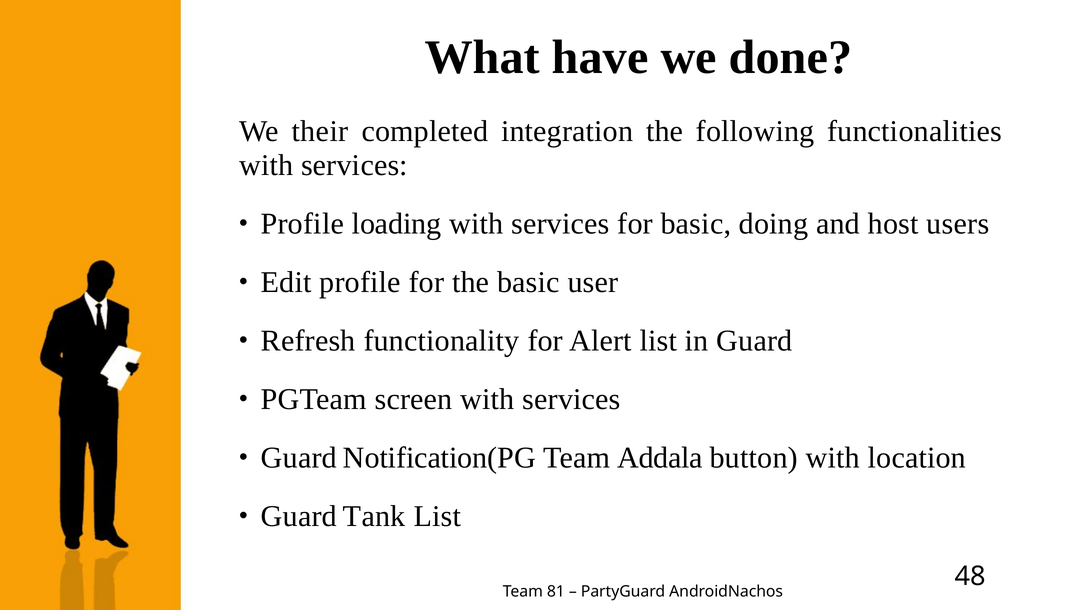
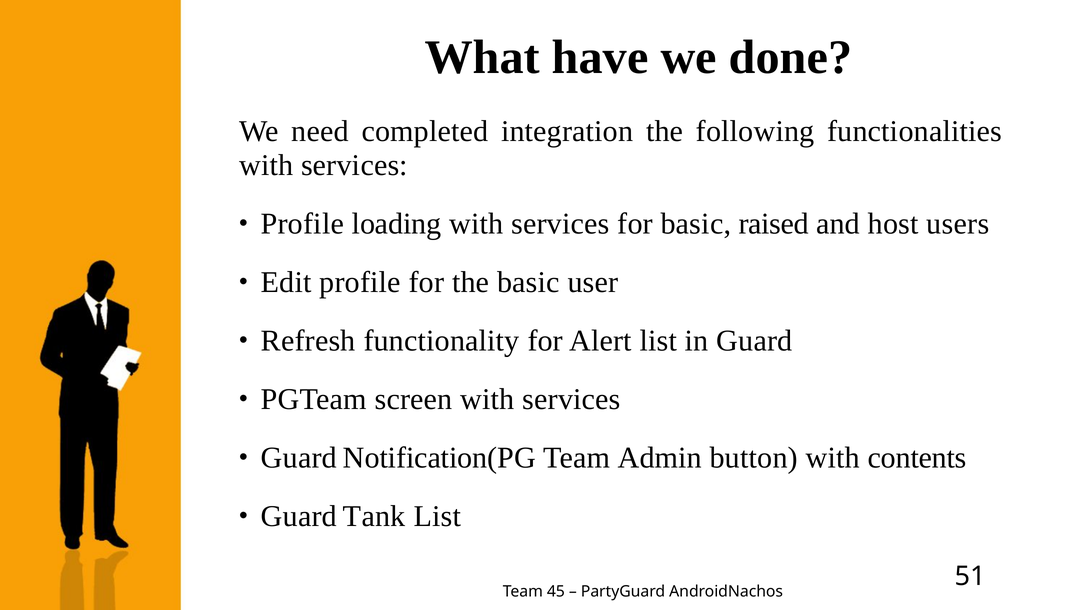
their: their -> need
doing: doing -> raised
Addala: Addala -> Admin
location: location -> contents
81: 81 -> 45
48: 48 -> 51
